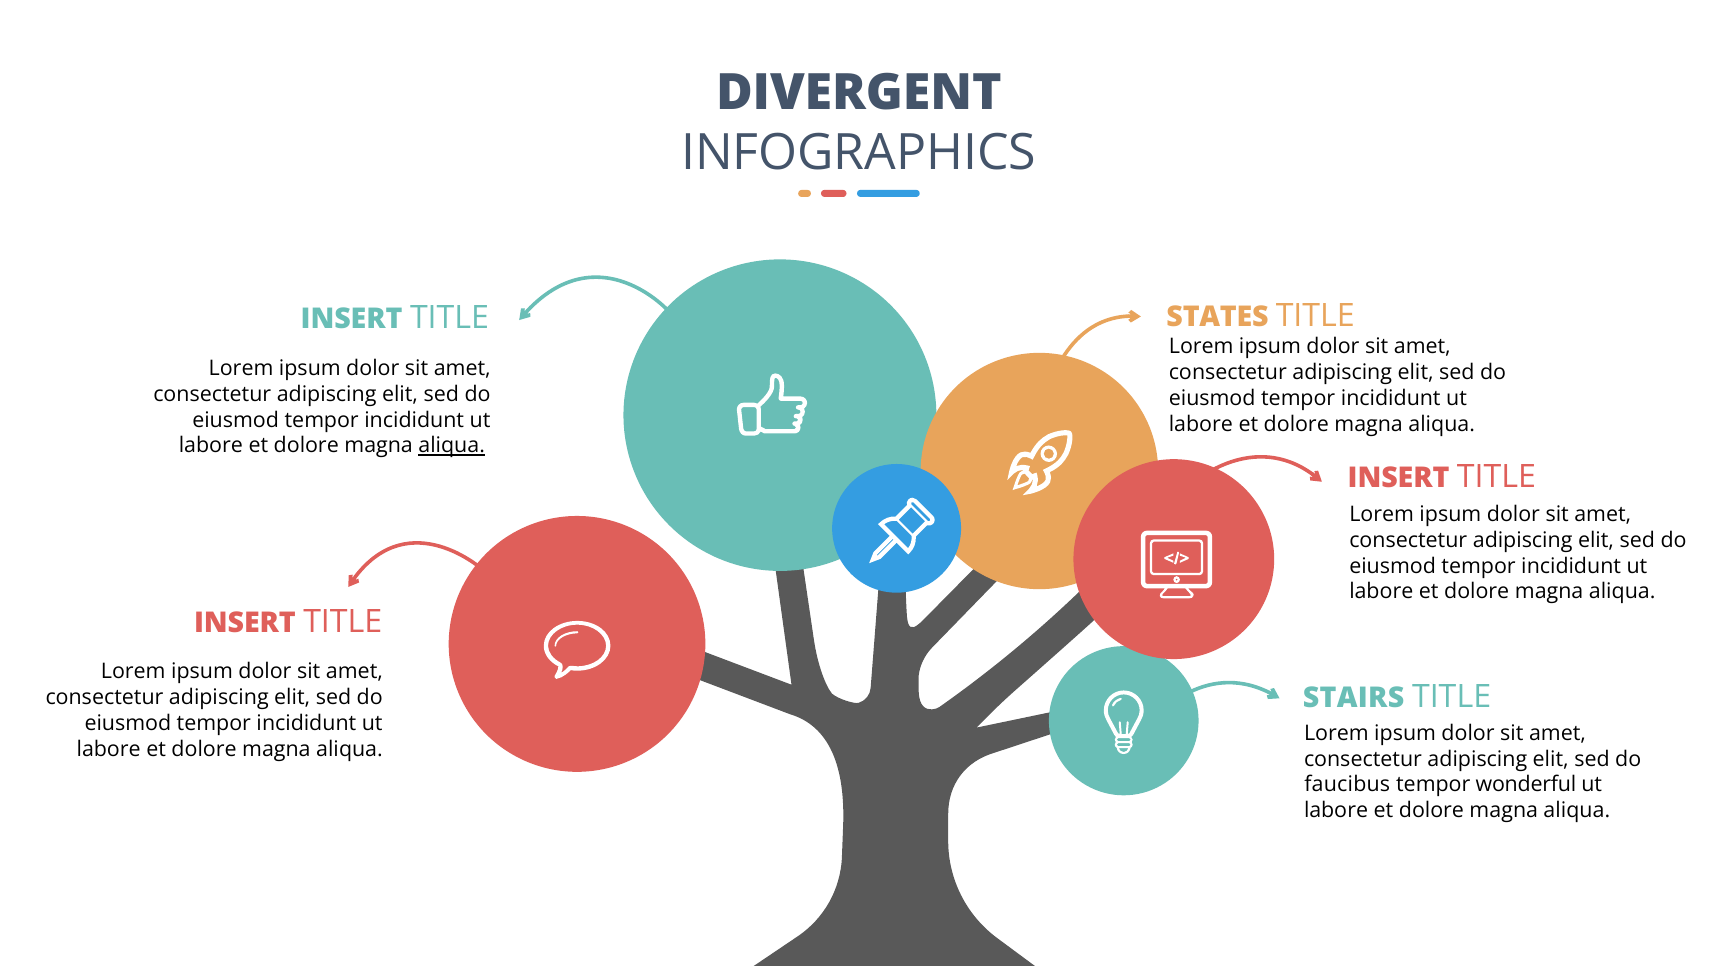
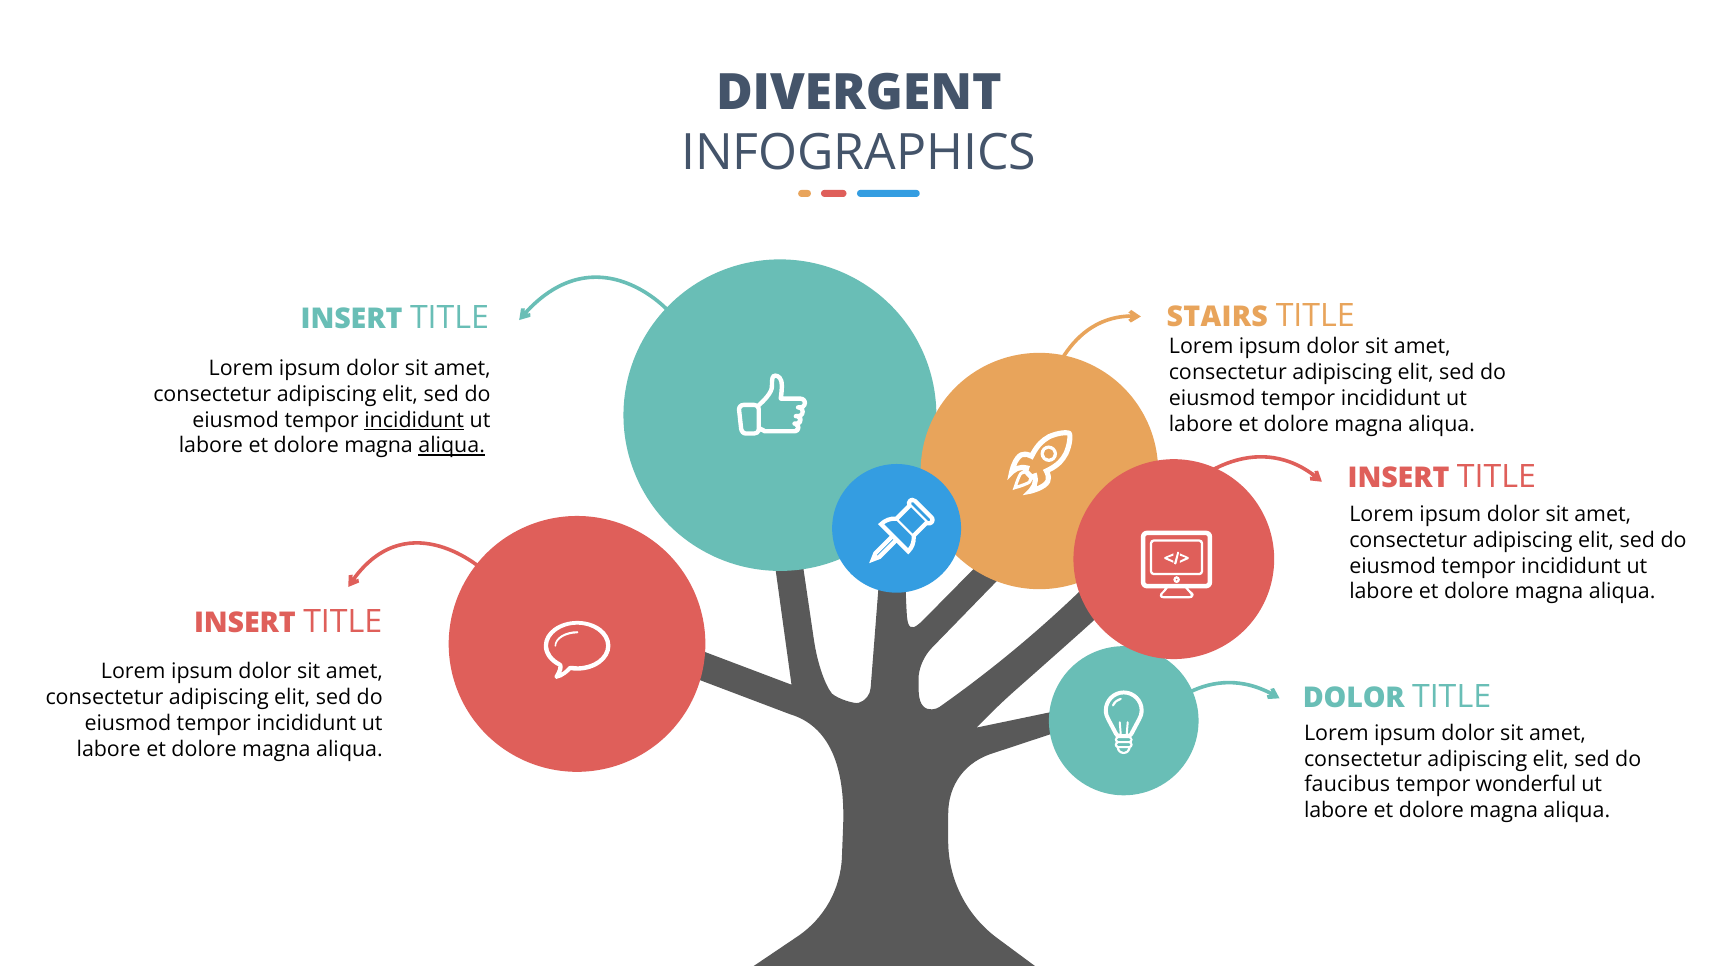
STATES: STATES -> STAIRS
incididunt at (414, 420) underline: none -> present
STAIRS at (1354, 699): STAIRS -> DOLOR
